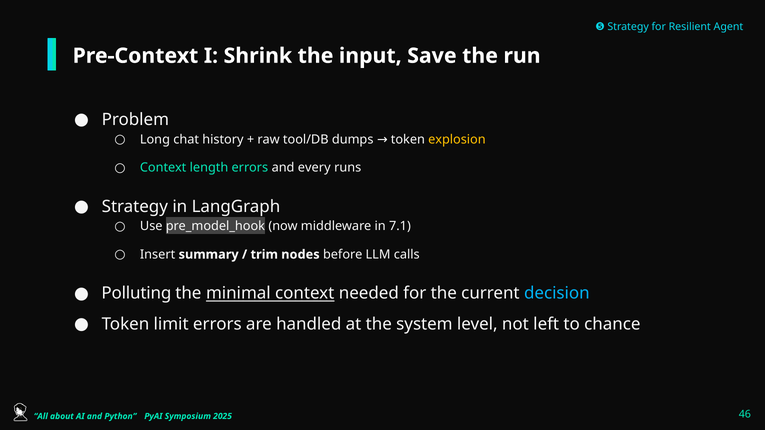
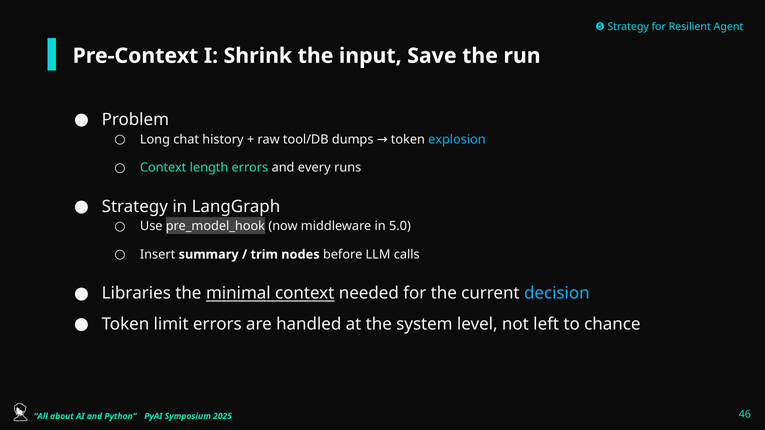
explosion colour: yellow -> light blue
7.1: 7.1 -> 5.0
Polluting: Polluting -> Libraries
